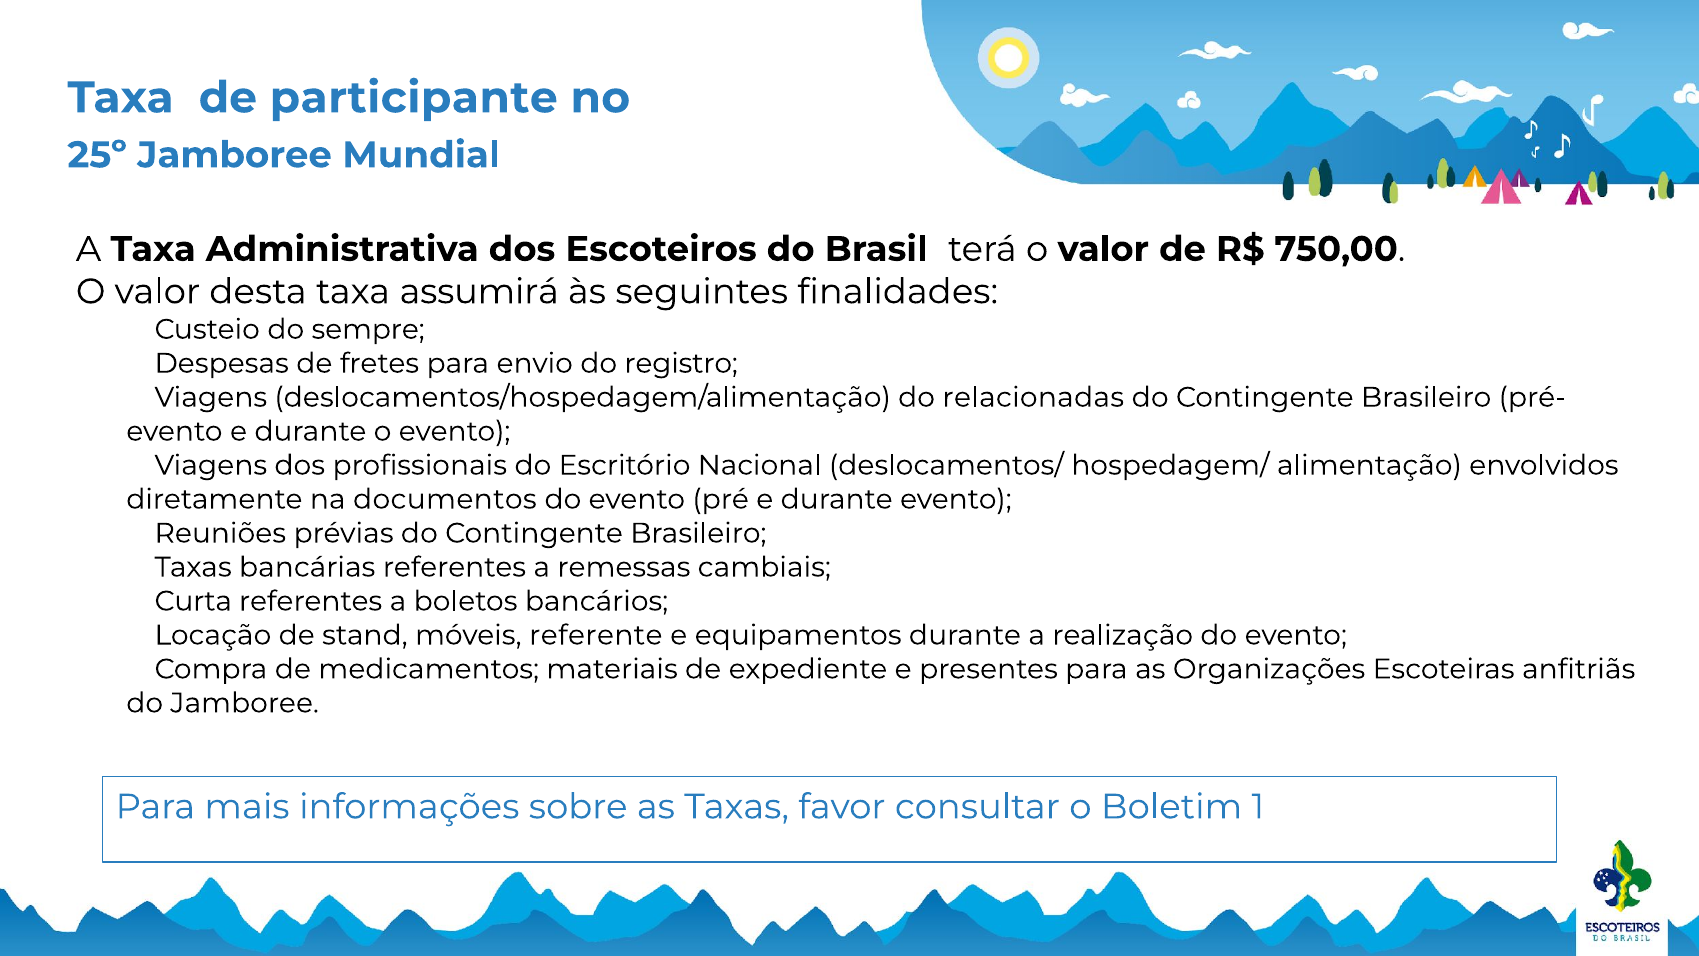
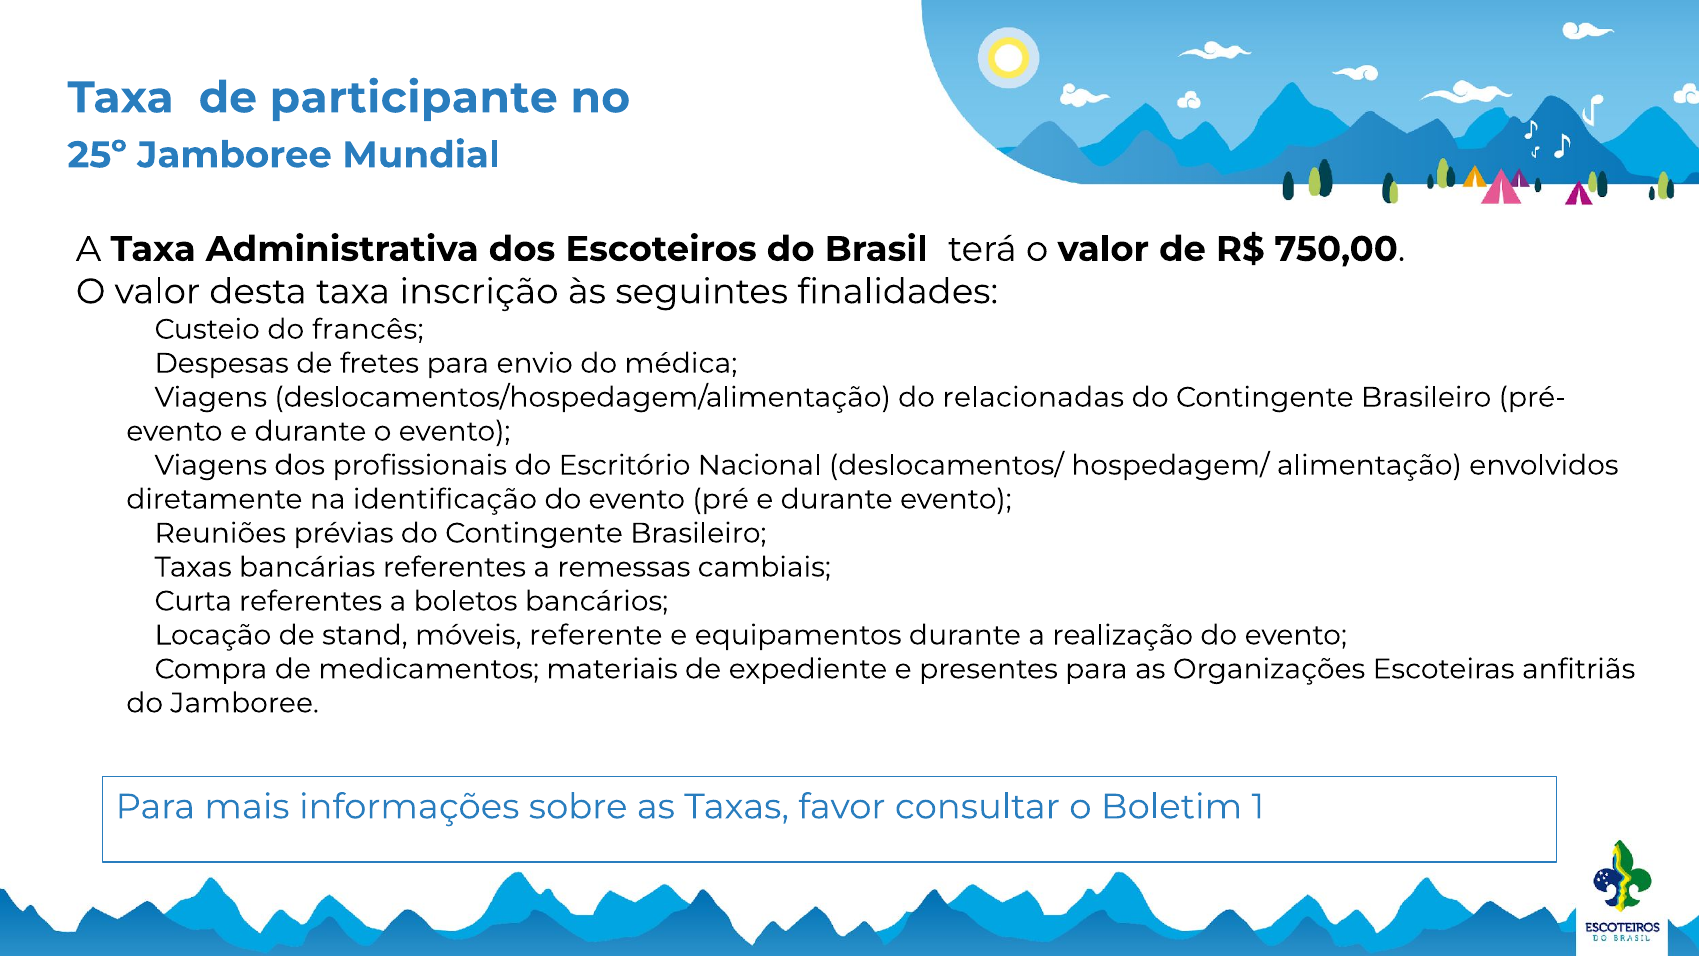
assumirá: assumirá -> inscrição
sempre: sempre -> francês
registro: registro -> médica
documentos: documentos -> identificação
